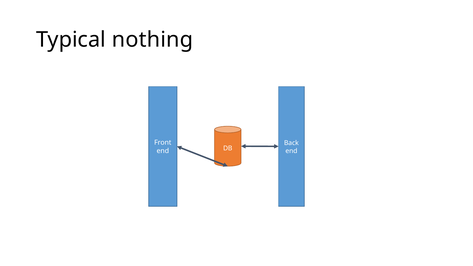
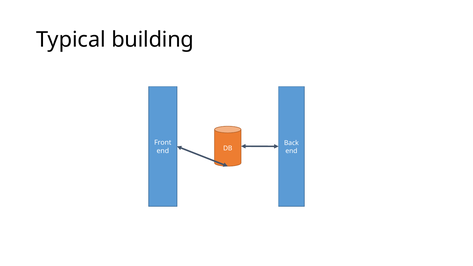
nothing: nothing -> building
